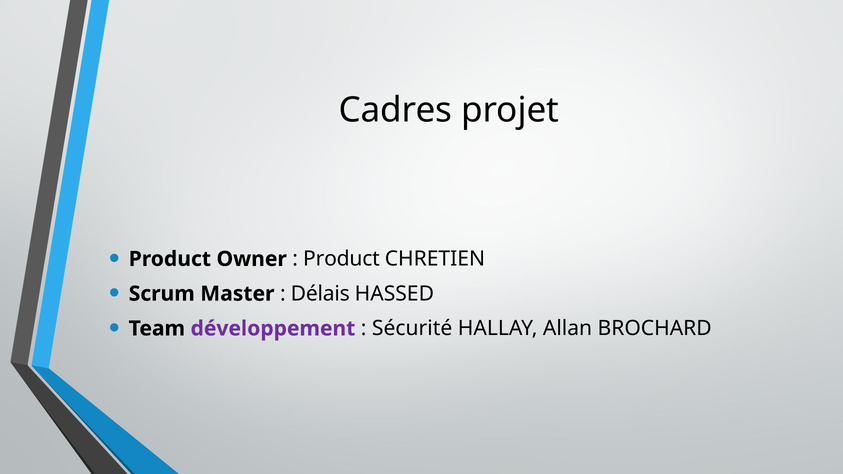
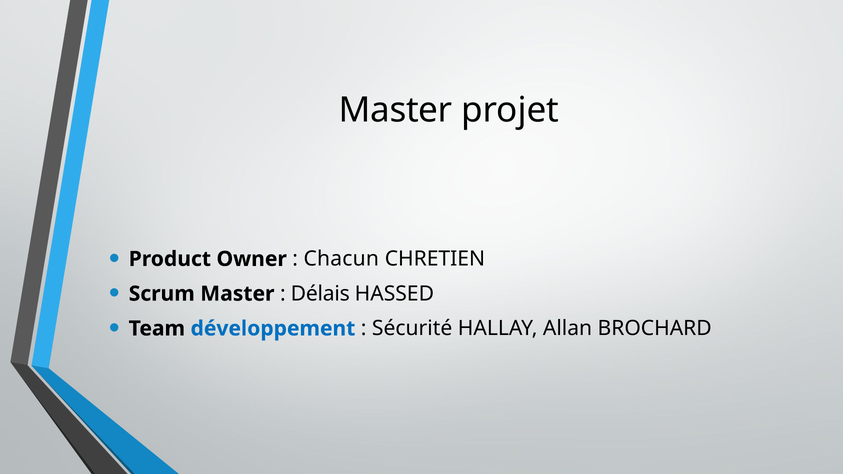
Cadres at (396, 110): Cadres -> Master
Product at (341, 259): Product -> Chacun
développement colour: purple -> blue
